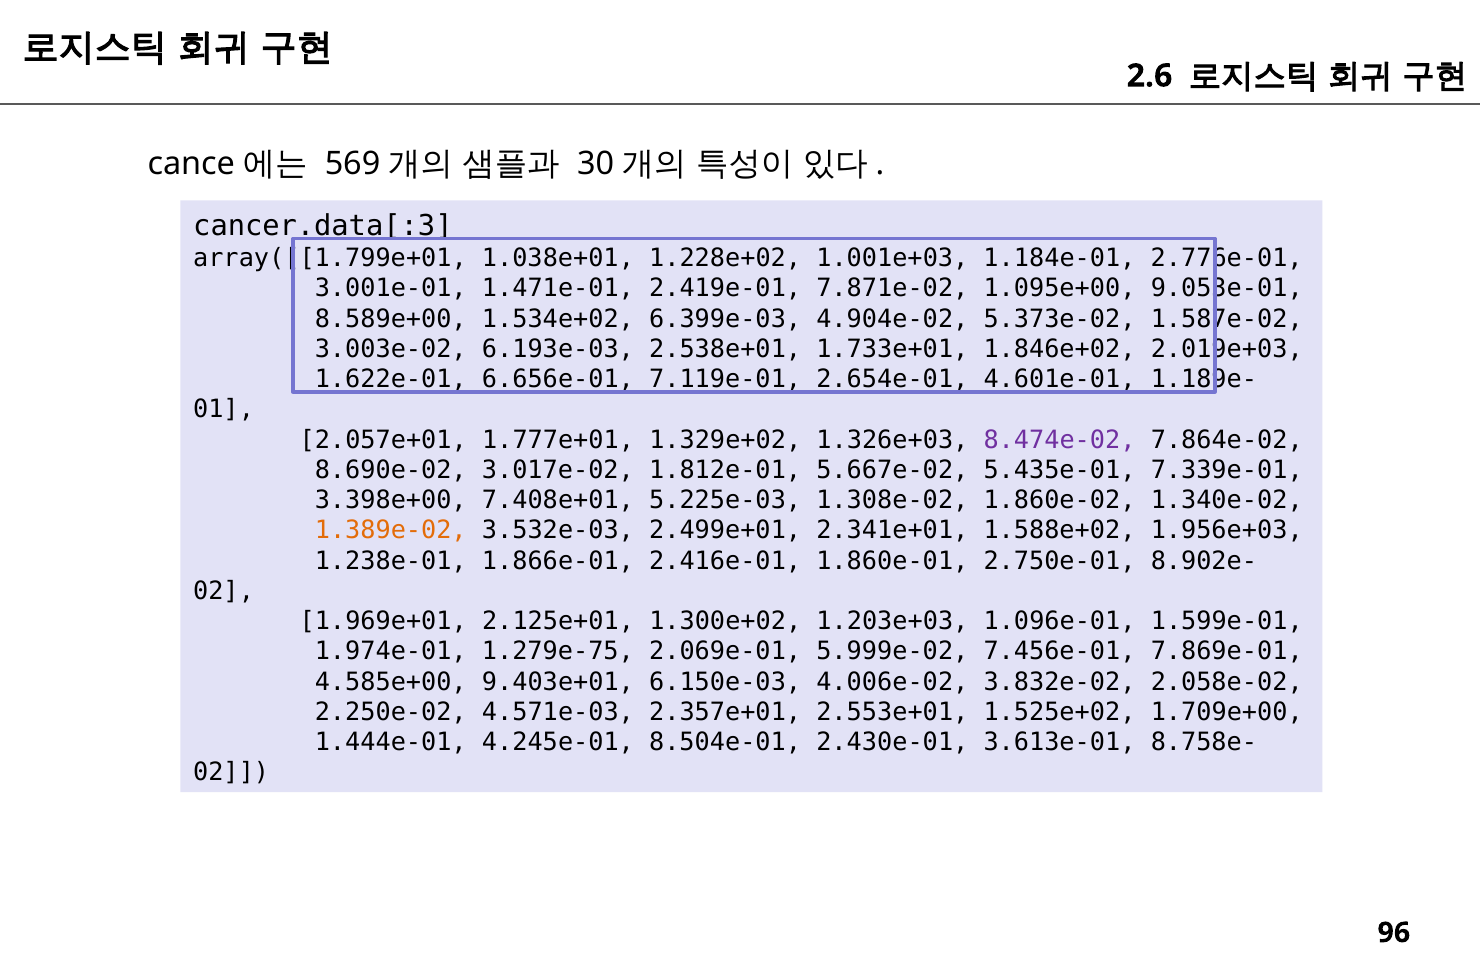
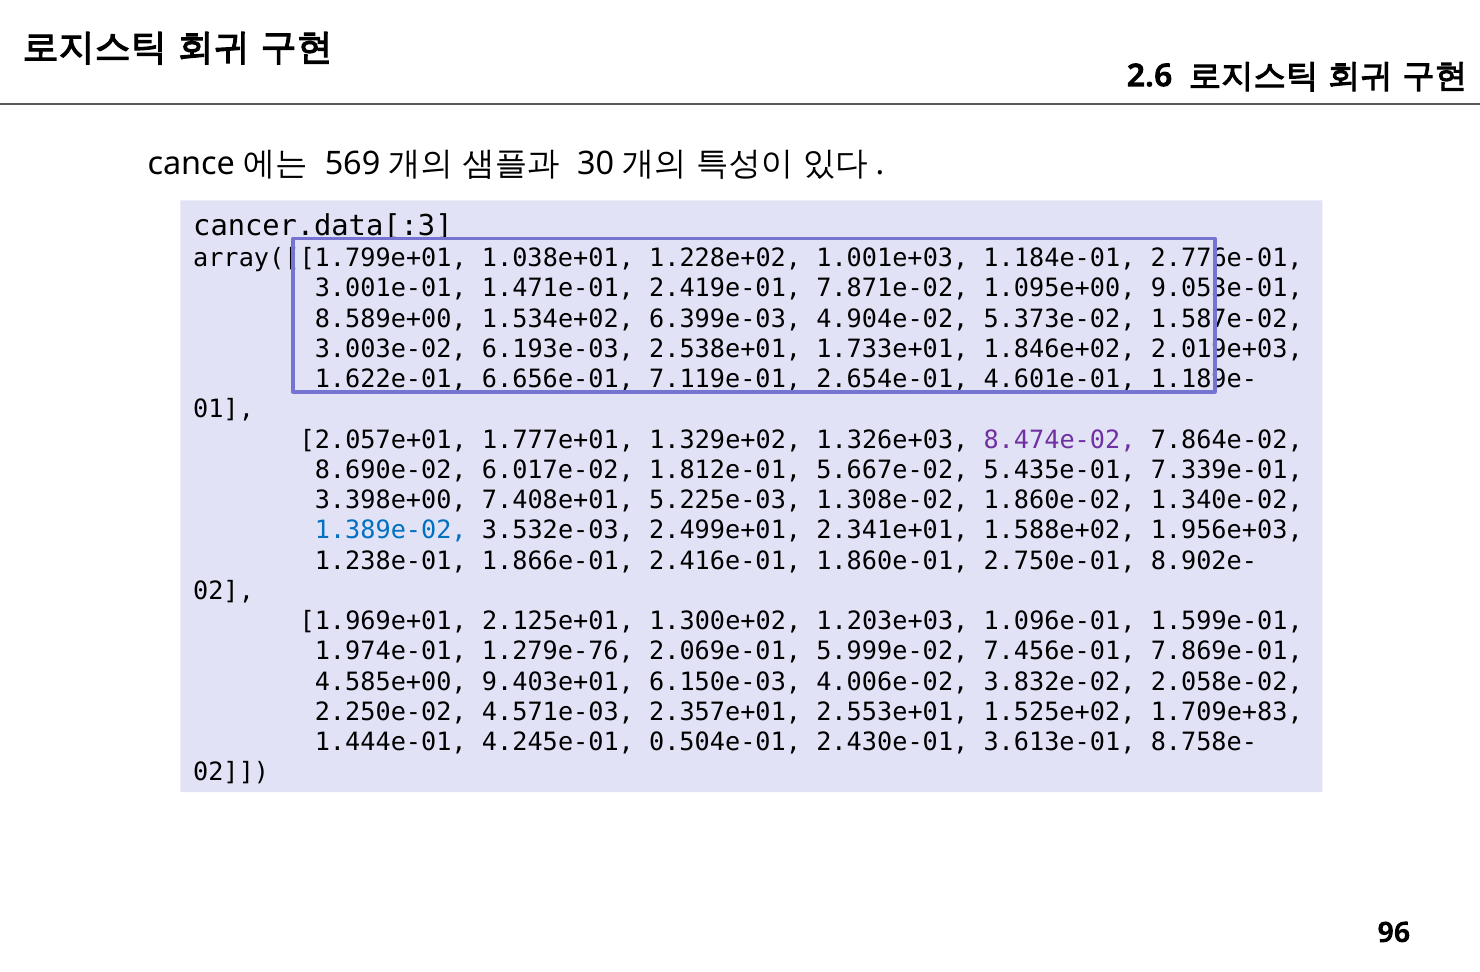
3.017e-02: 3.017e-02 -> 6.017e-02
1.389e-02 colour: orange -> blue
1.279e-75: 1.279e-75 -> 1.279e-76
1.709e+00: 1.709e+00 -> 1.709e+83
8.504e-01: 8.504e-01 -> 0.504e-01
